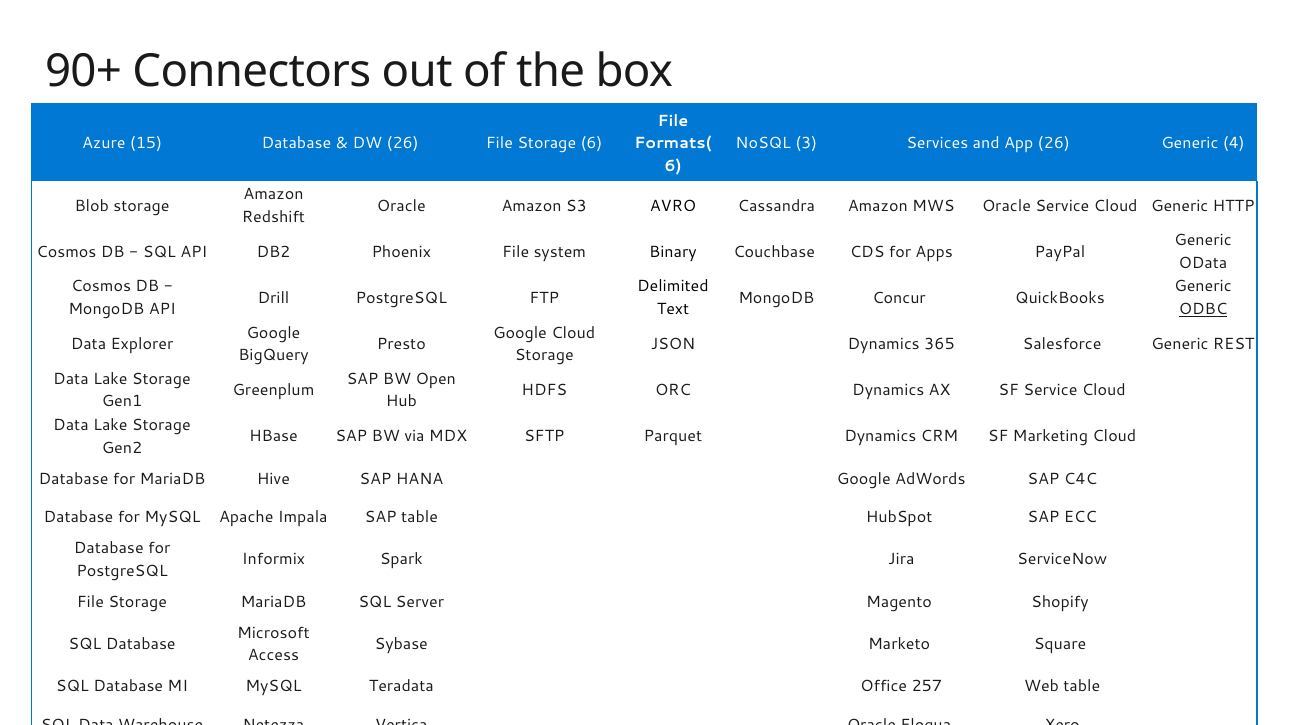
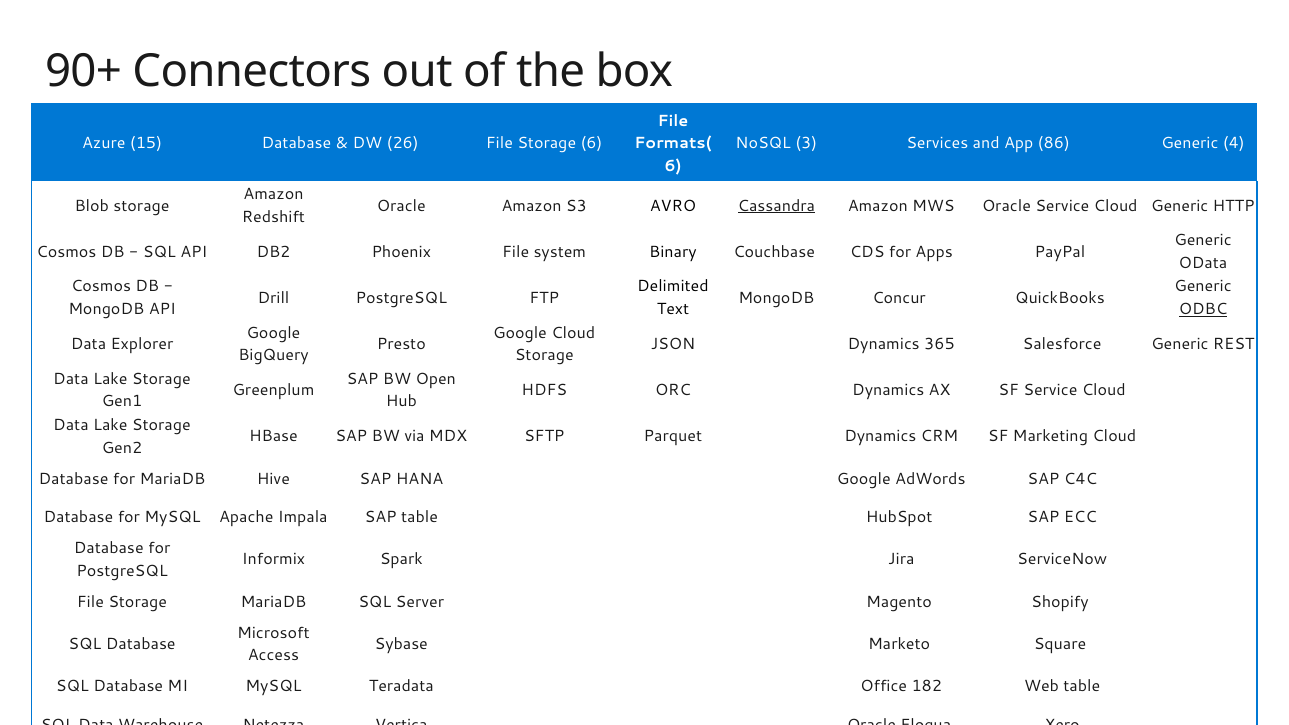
App 26: 26 -> 86
Cassandra underline: none -> present
257: 257 -> 182
